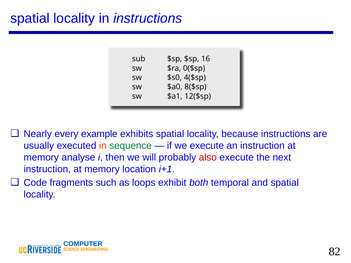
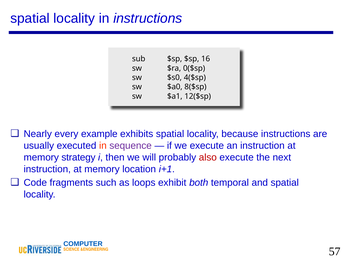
sequence colour: green -> purple
analyse: analyse -> strategy
82: 82 -> 57
